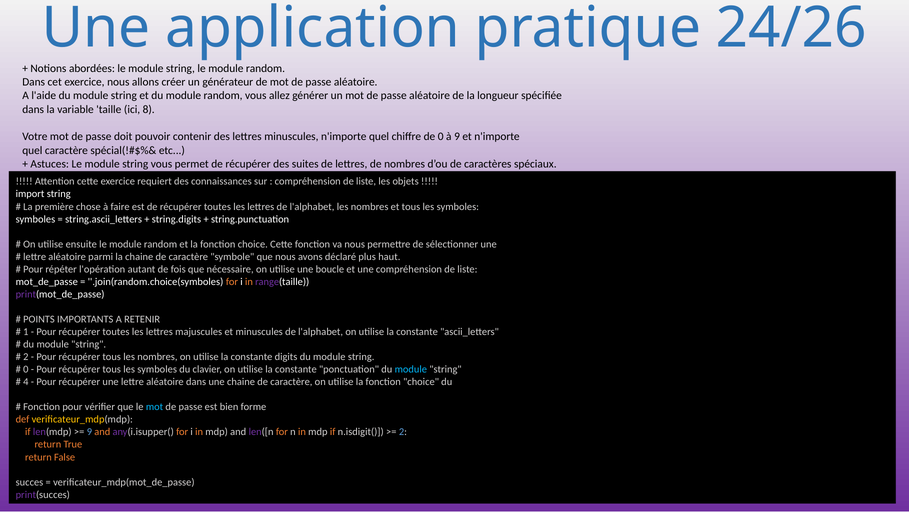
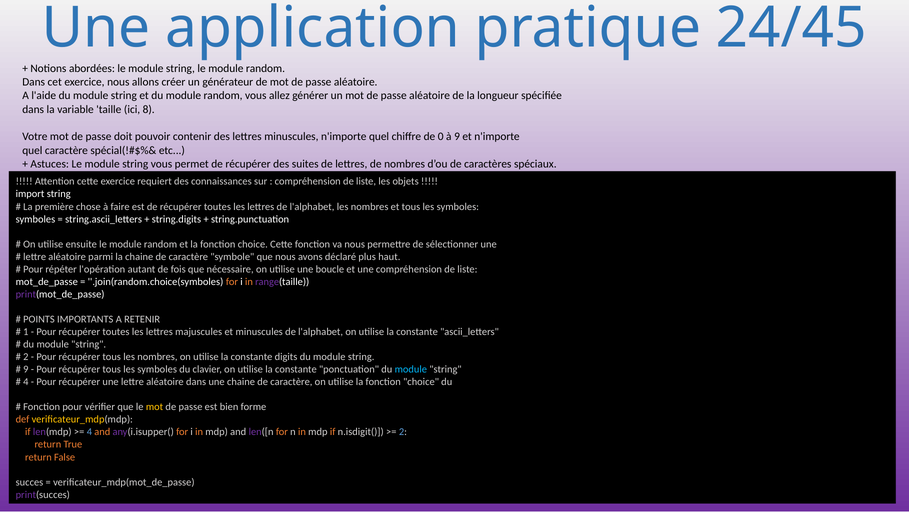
24/26: 24/26 -> 24/45
0 at (26, 369): 0 -> 9
mot at (155, 406) colour: light blue -> yellow
9 at (89, 431): 9 -> 4
